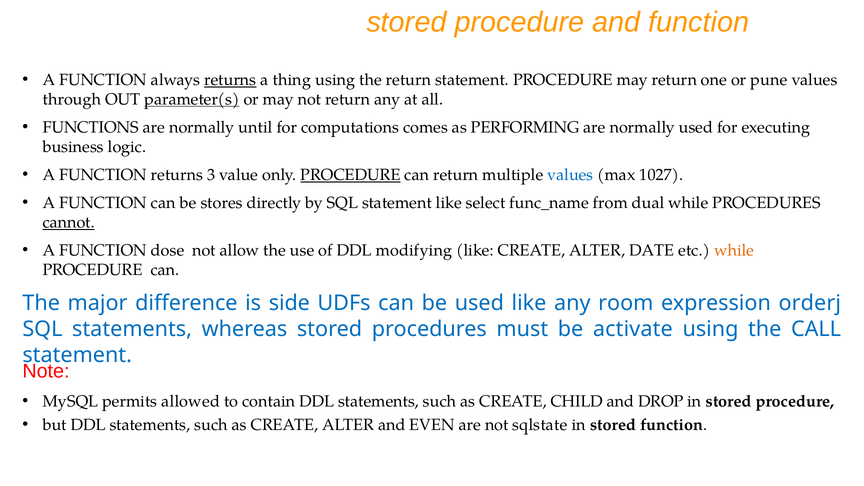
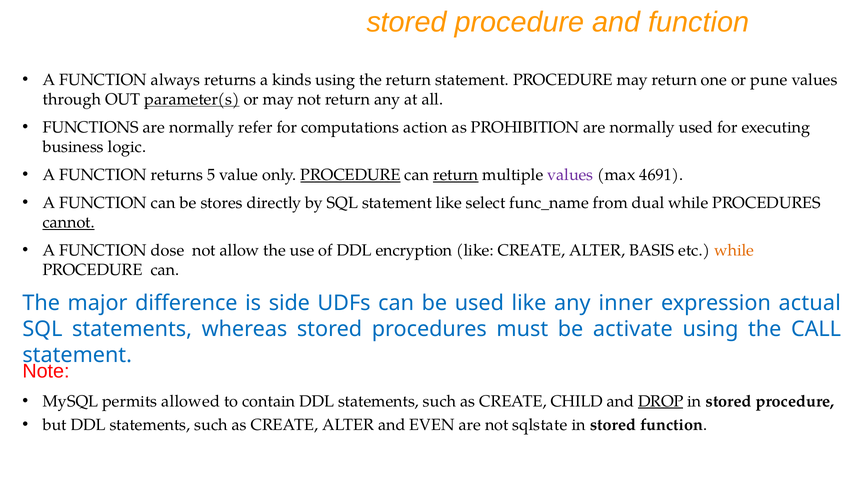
returns at (230, 80) underline: present -> none
thing: thing -> kinds
until: until -> refer
comes: comes -> action
PERFORMING: PERFORMING -> PROHIBITION
3: 3 -> 5
return at (456, 175) underline: none -> present
values at (570, 175) colour: blue -> purple
1027: 1027 -> 4691
modifying: modifying -> encryption
DATE: DATE -> BASIS
room: room -> inner
orderj: orderj -> actual
DROP underline: none -> present
